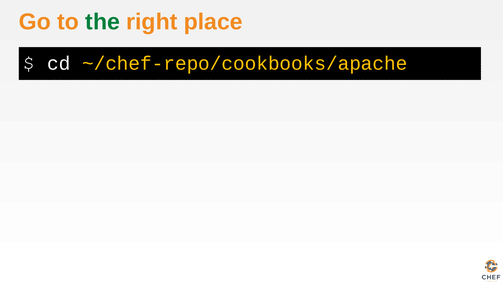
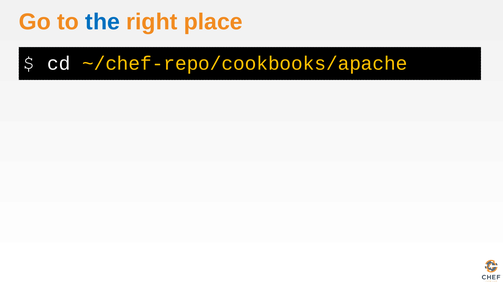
the colour: green -> blue
